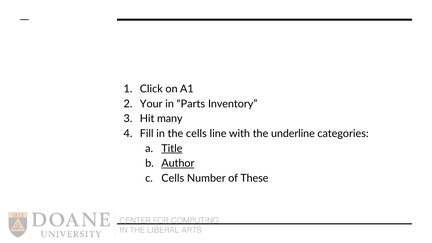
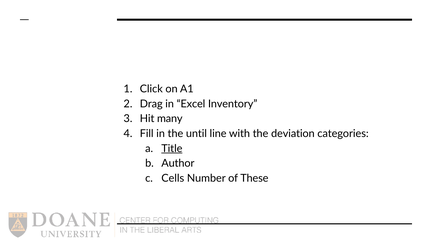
Your: Your -> Drag
Parts: Parts -> Excel
the cells: cells -> until
underline: underline -> deviation
Author underline: present -> none
